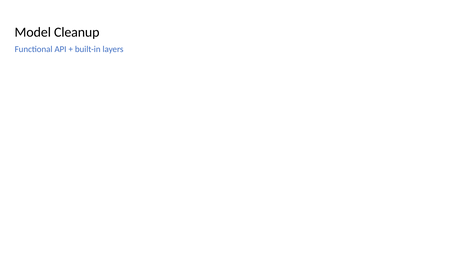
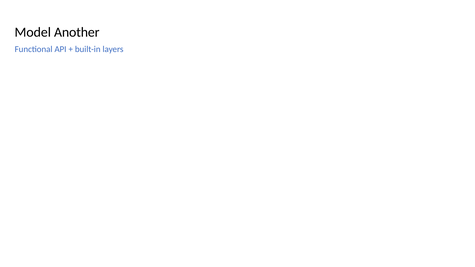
Cleanup: Cleanup -> Another
